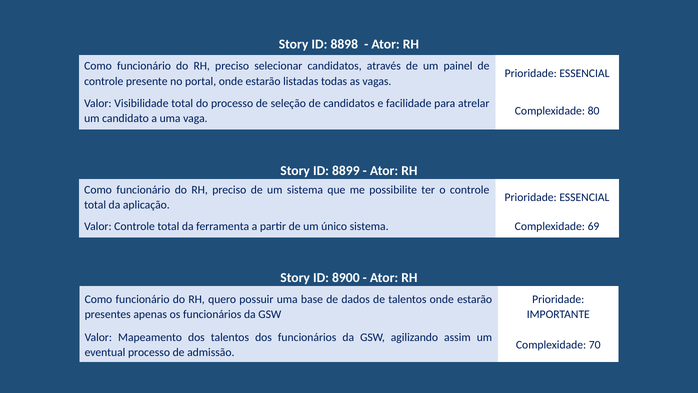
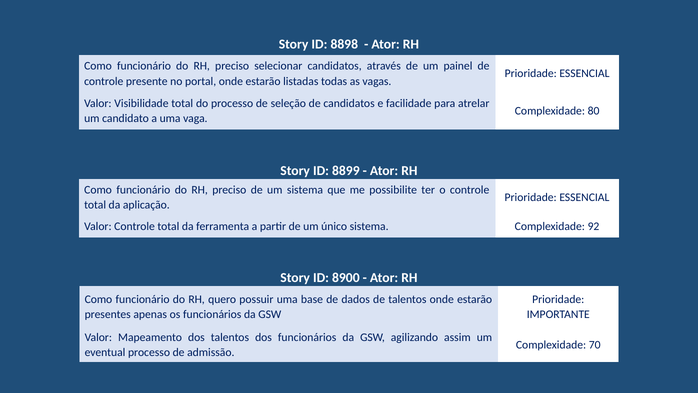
69: 69 -> 92
